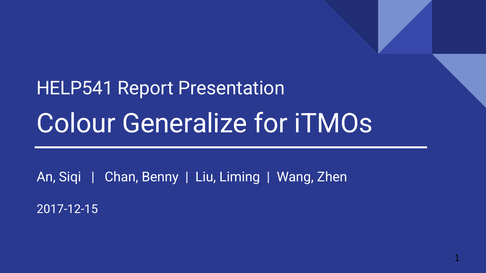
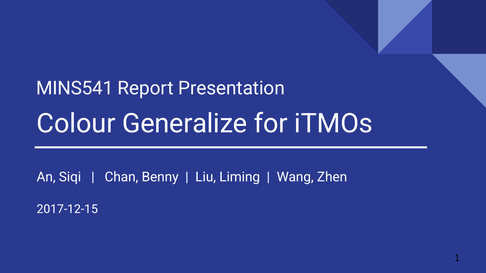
HELP541: HELP541 -> MINS541
